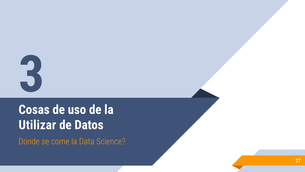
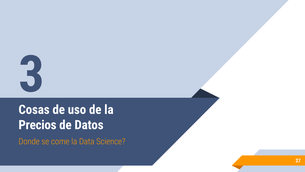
Utilizar: Utilizar -> Precios
